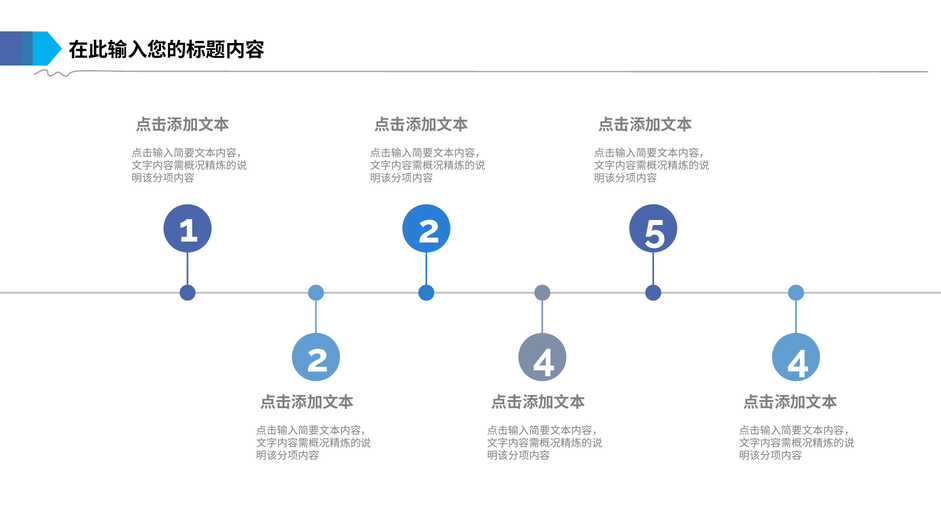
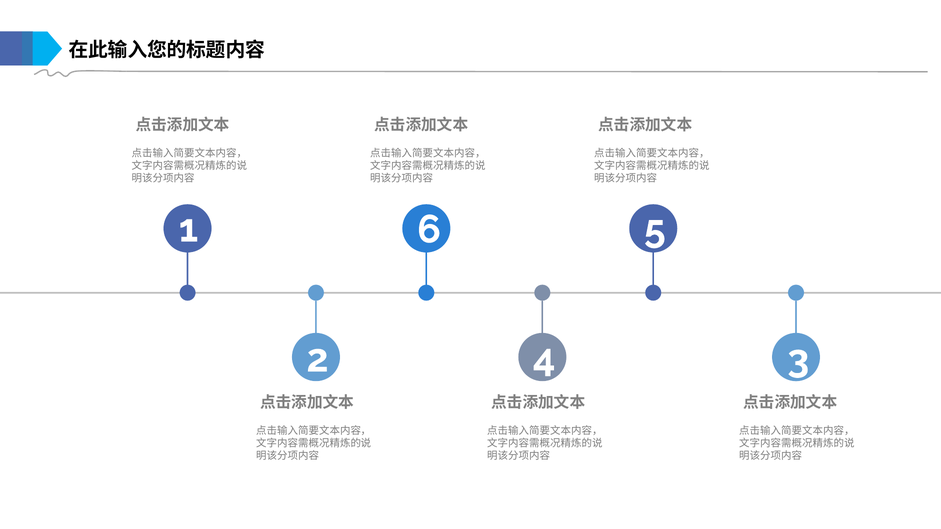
1 2: 2 -> 6
4 4: 4 -> 3
